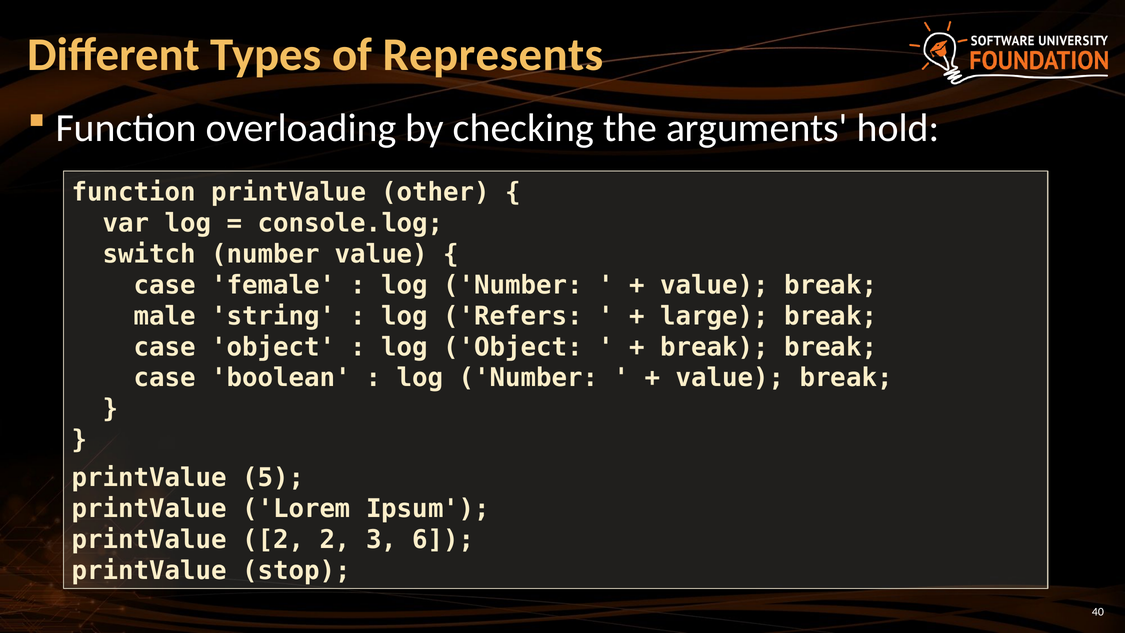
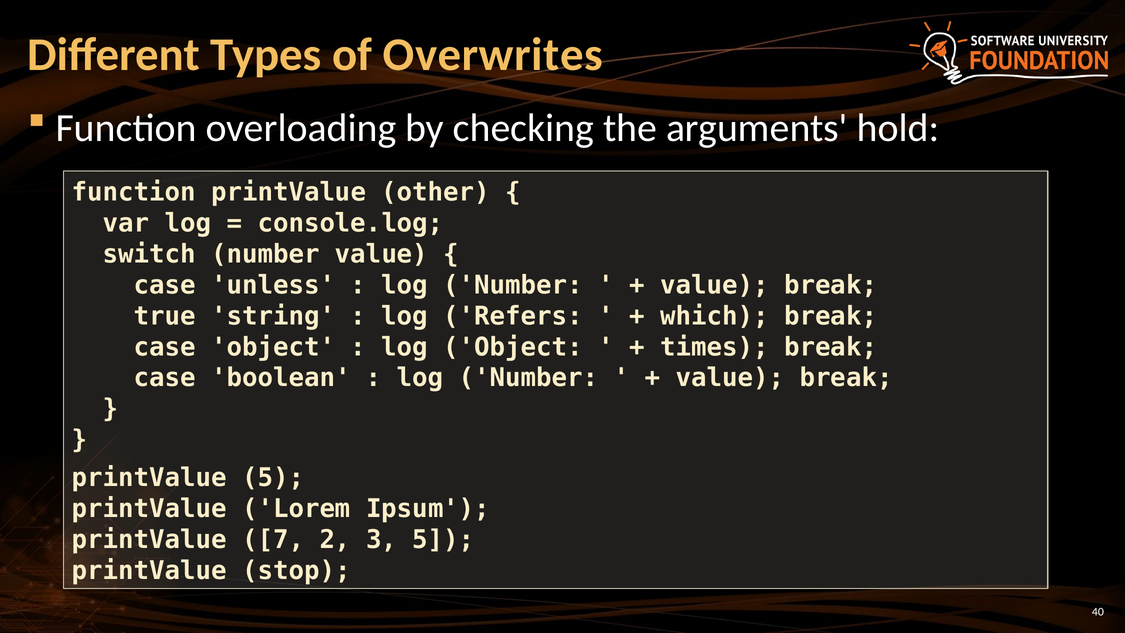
Represents: Represents -> Overwrites
female: female -> unless
male: male -> true
large: large -> which
break at (714, 347): break -> times
printValue 2: 2 -> 7
3 6: 6 -> 5
